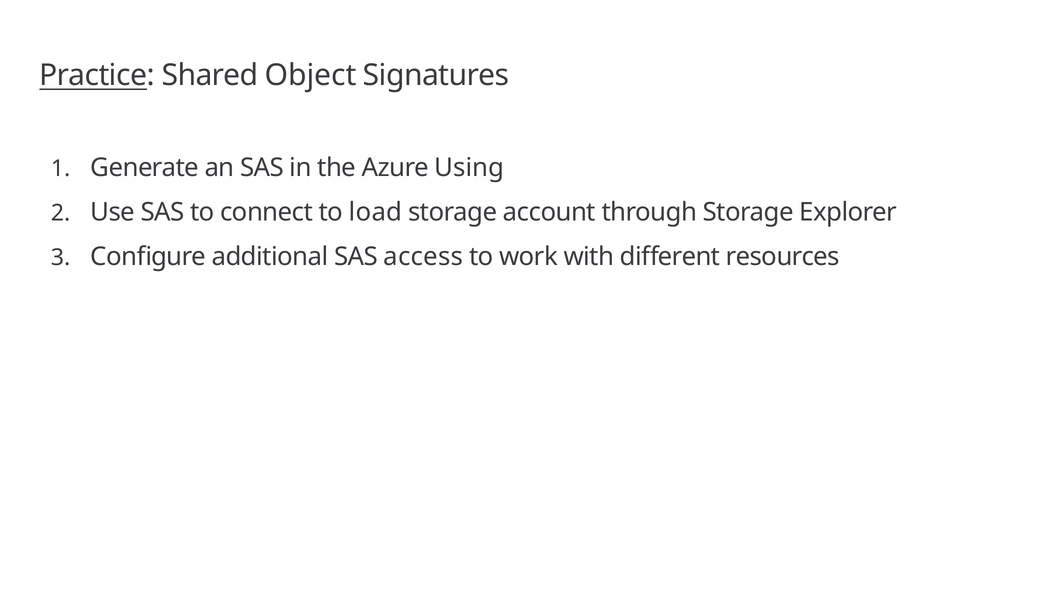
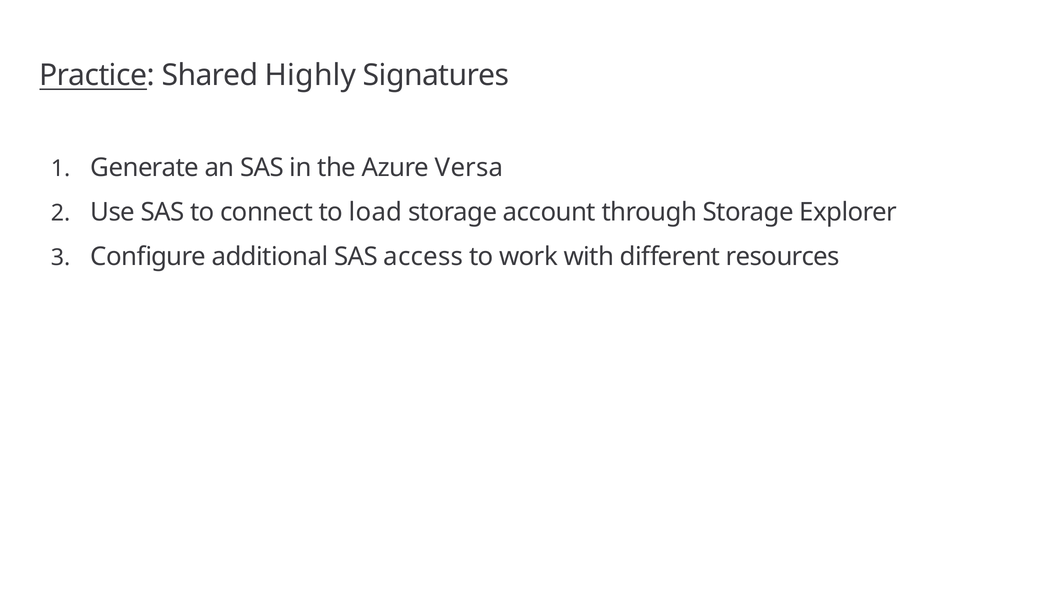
Object: Object -> Highly
Using: Using -> Versa
